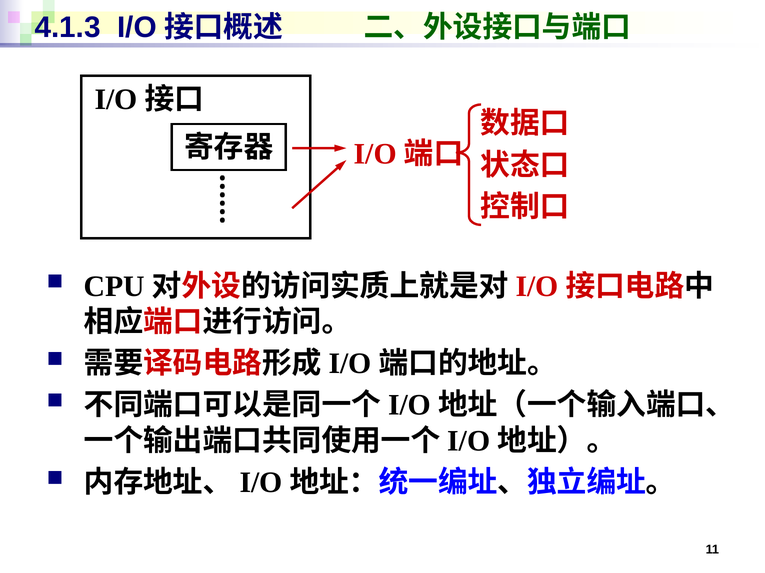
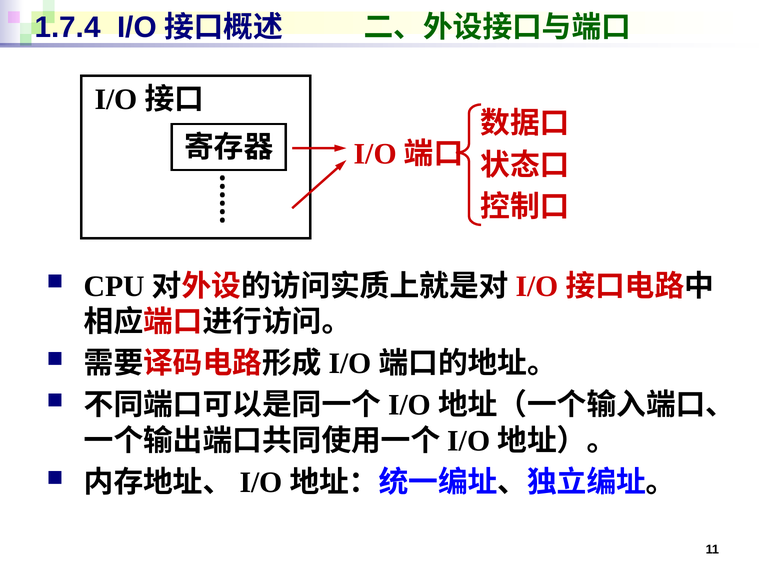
4.1.3: 4.1.3 -> 1.7.4
